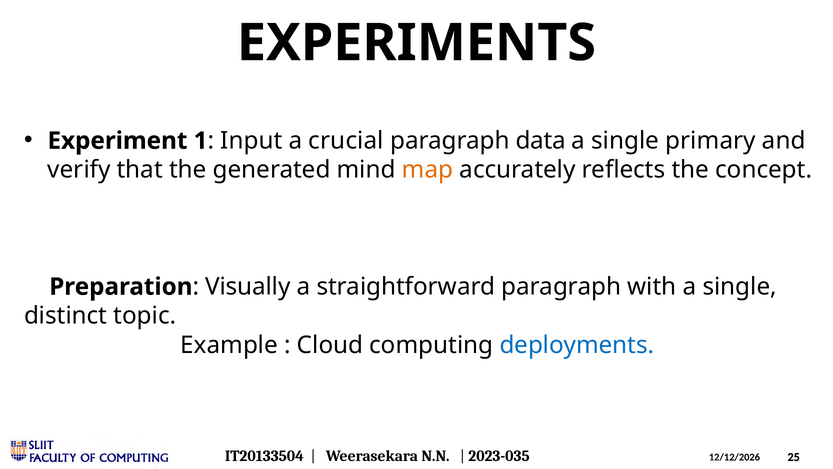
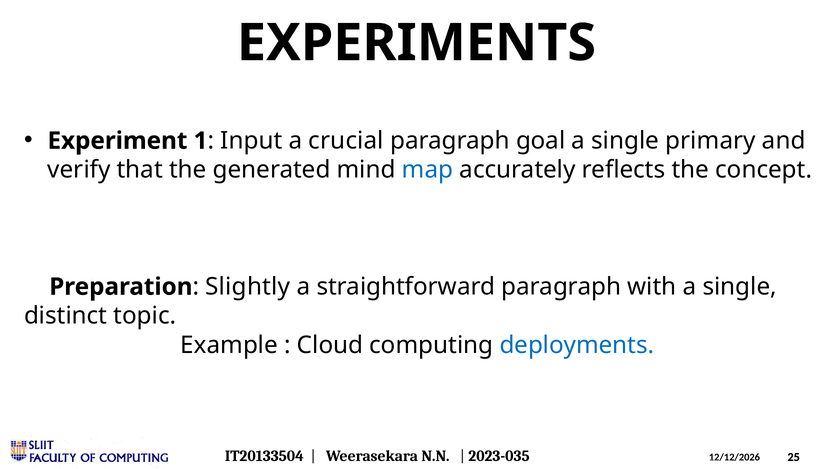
data: data -> goal
map colour: orange -> blue
Visually: Visually -> Slightly
